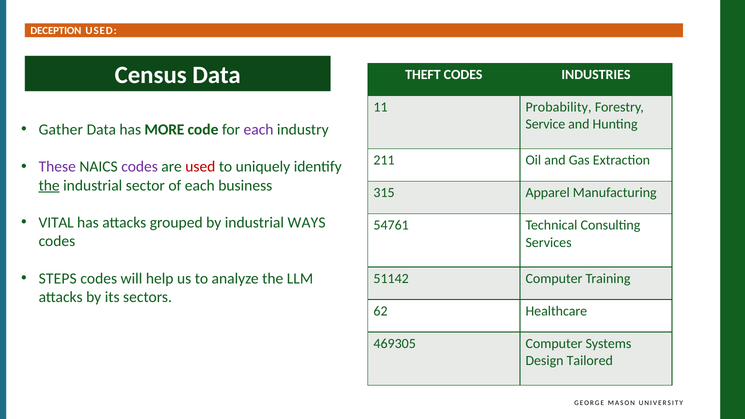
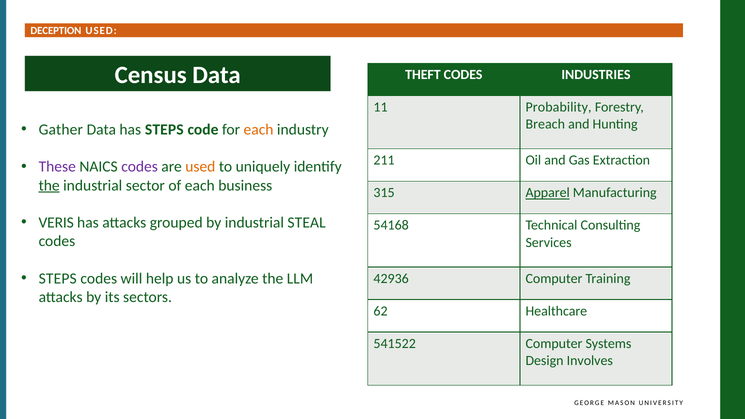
Service: Service -> Breach
has MORE: MORE -> STEPS
each at (259, 130) colour: purple -> orange
used at (200, 167) colour: red -> orange
Apparel underline: none -> present
VITAL: VITAL -> VERIS
WAYS: WAYS -> STEAL
54761: 54761 -> 54168
51142: 51142 -> 42936
469305: 469305 -> 541522
Tailored: Tailored -> Involves
